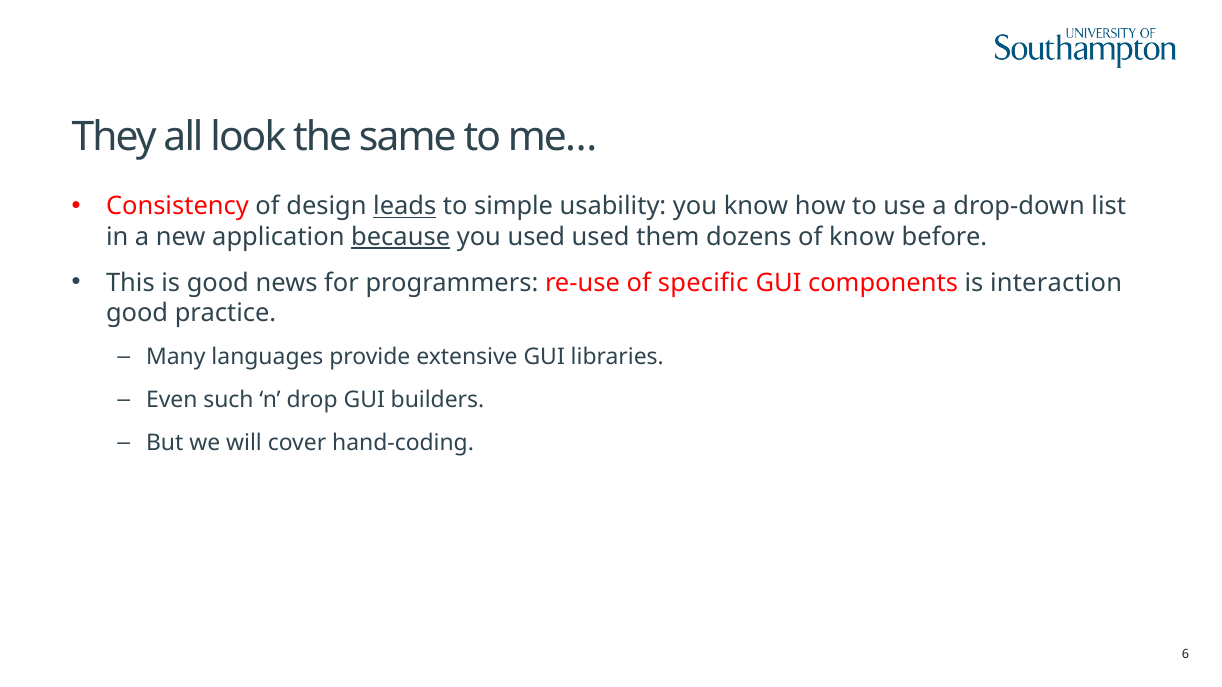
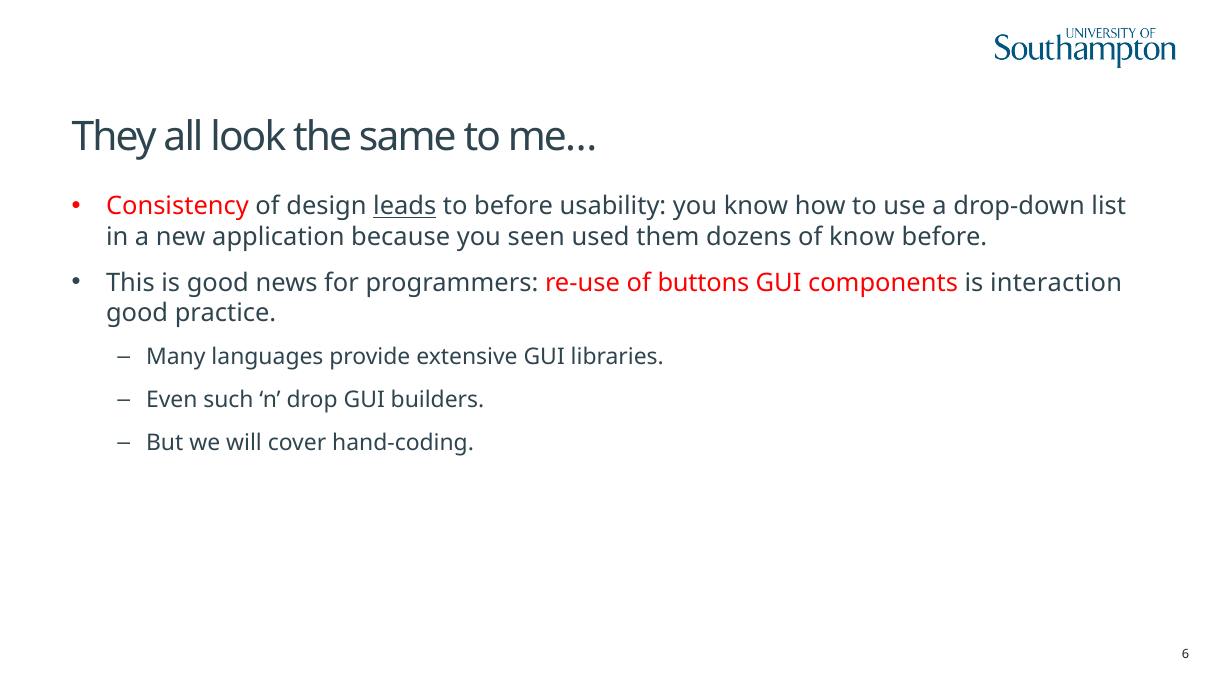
to simple: simple -> before
because underline: present -> none
you used: used -> seen
specific: specific -> buttons
